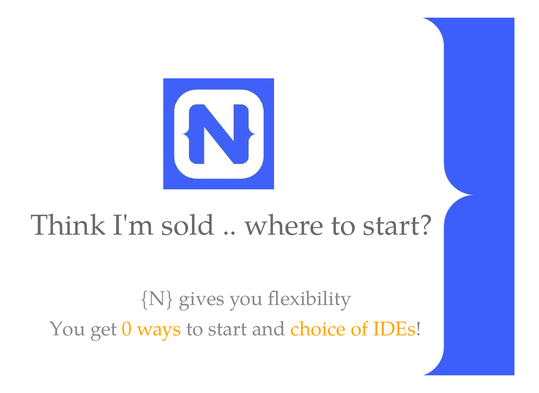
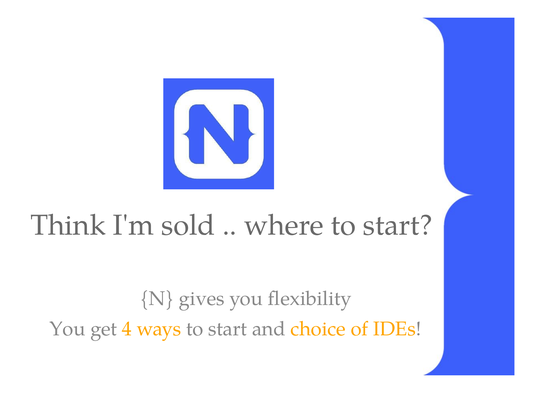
0: 0 -> 4
